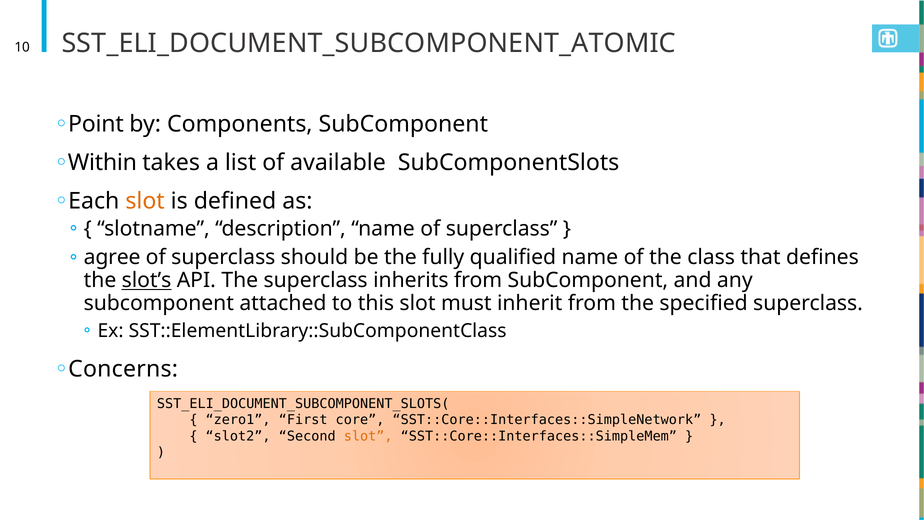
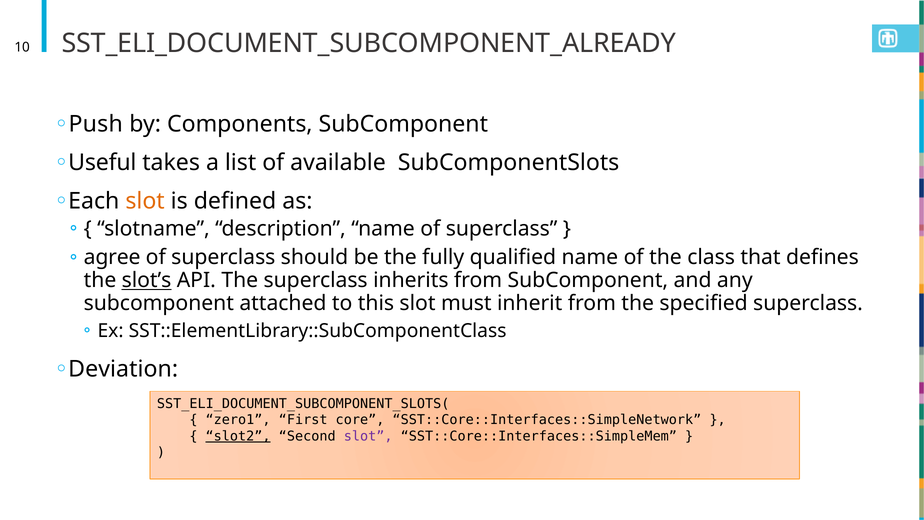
SST_ELI_DOCUMENT_SUBCOMPONENT_ATOMIC: SST_ELI_DOCUMENT_SUBCOMPONENT_ATOMIC -> SST_ELI_DOCUMENT_SUBCOMPONENT_ALREADY
Point: Point -> Push
Within: Within -> Useful
Concerns: Concerns -> Deviation
slot2 underline: none -> present
slot at (368, 436) colour: orange -> purple
